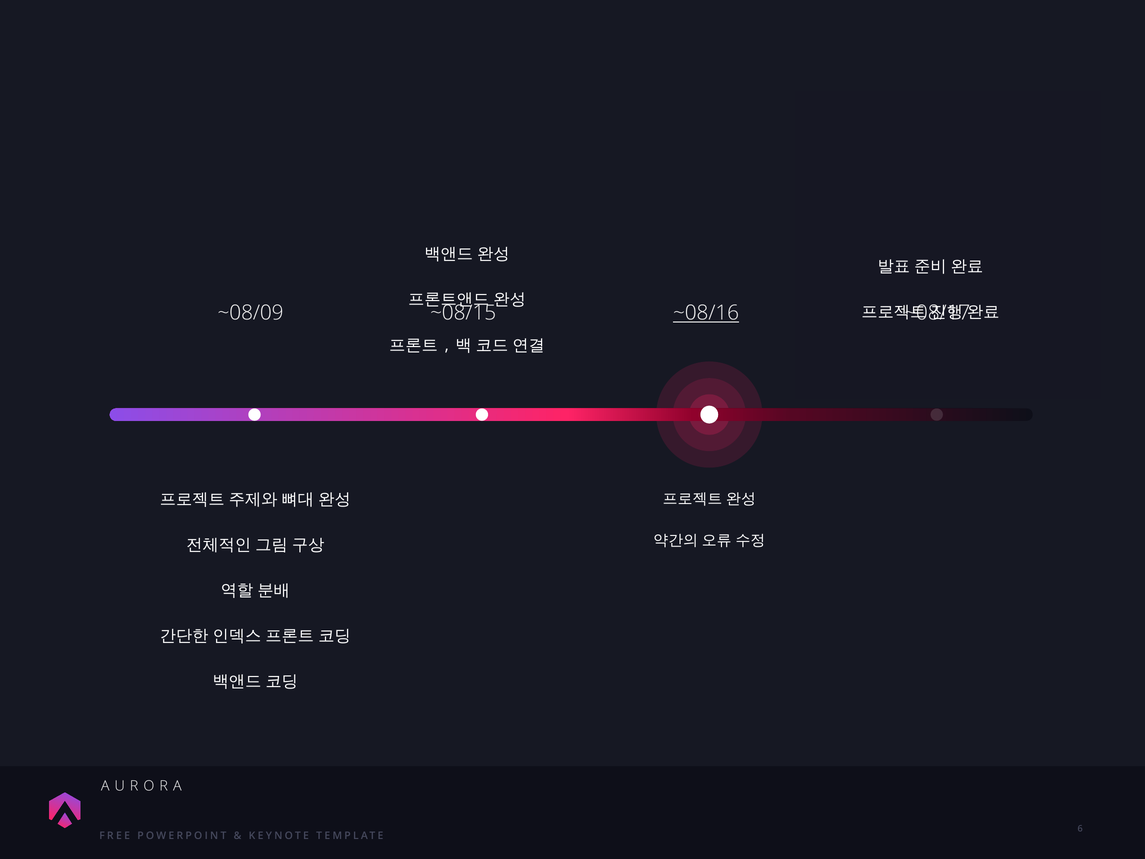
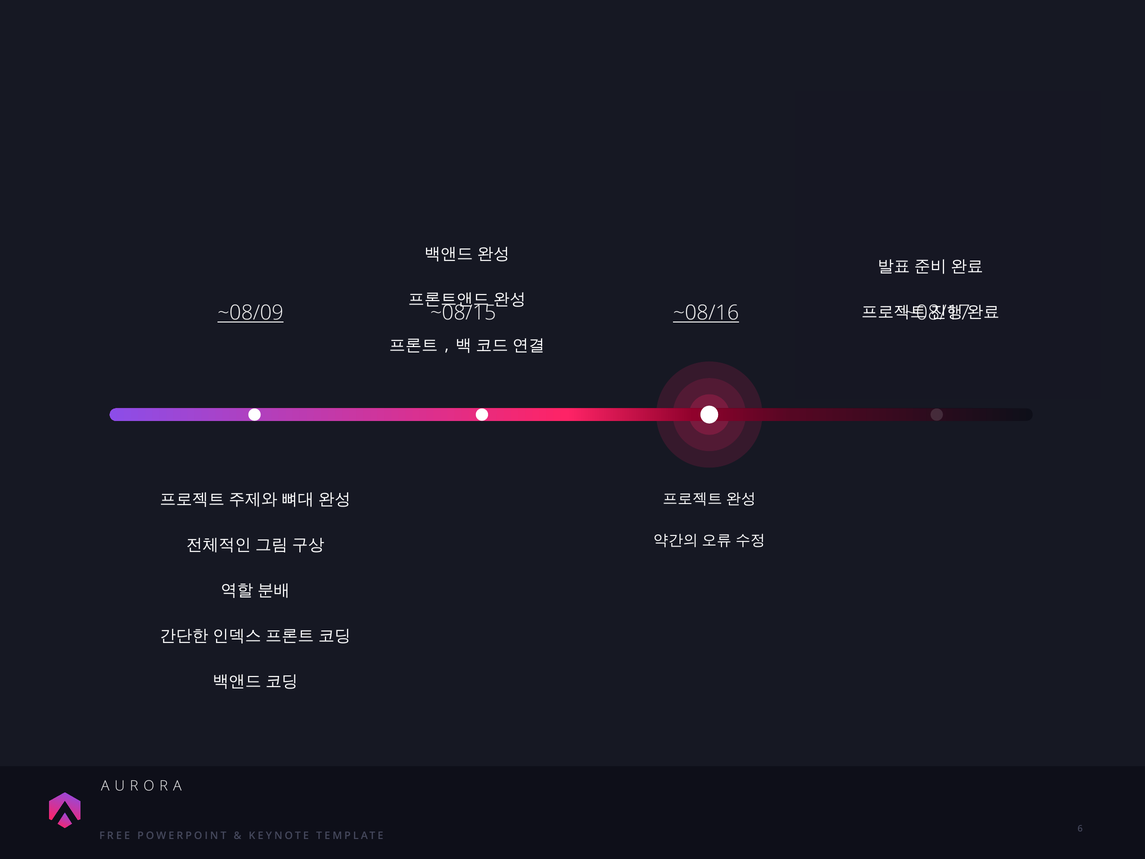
~08/09 underline: none -> present
